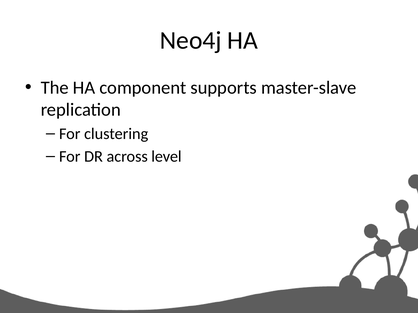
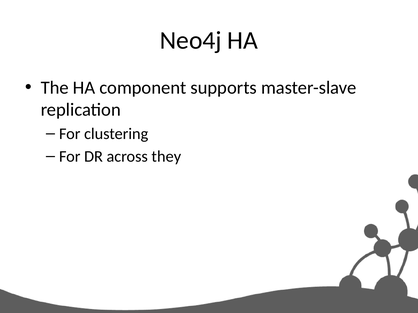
level: level -> they
